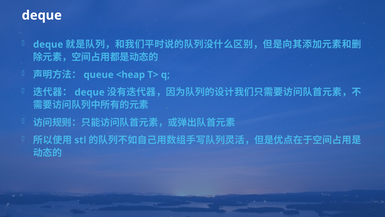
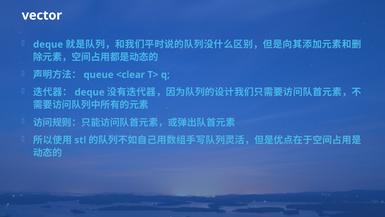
deque at (42, 15): deque -> vector
<heap: <heap -> <clear
